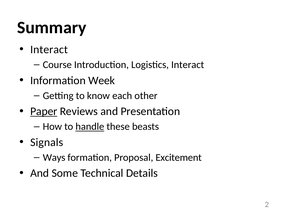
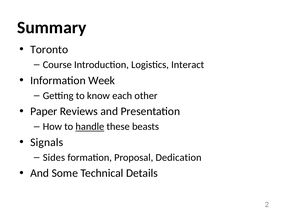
Interact at (49, 50): Interact -> Toronto
Paper underline: present -> none
Ways: Ways -> Sides
Excitement: Excitement -> Dedication
